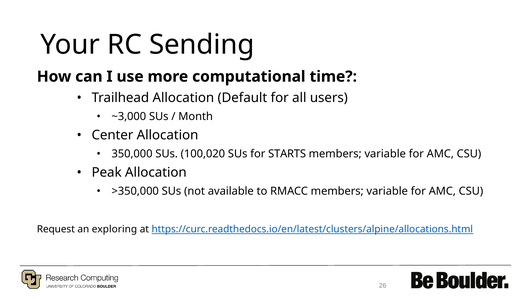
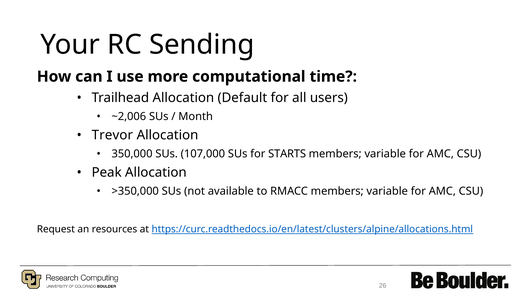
~3,000: ~3,000 -> ~2,006
Center: Center -> Trevor
100,020: 100,020 -> 107,000
exploring: exploring -> resources
